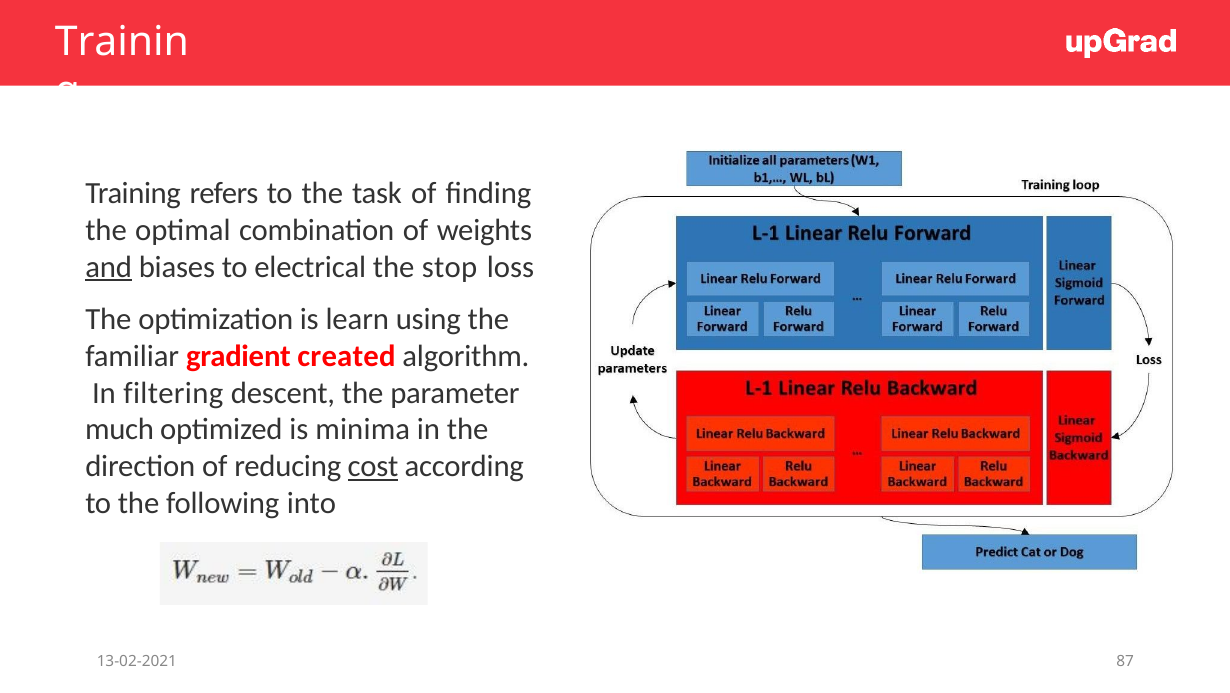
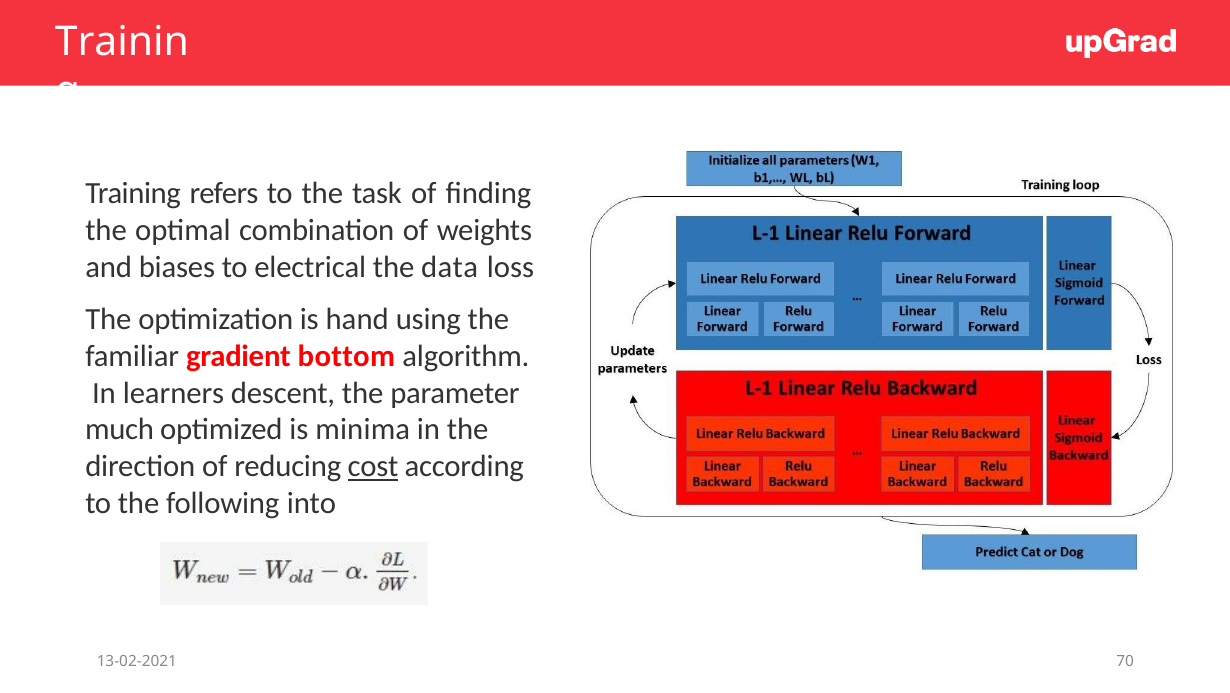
and underline: present -> none
stop: stop -> data
learn: learn -> hand
created: created -> bottom
filtering: filtering -> learners
87: 87 -> 70
